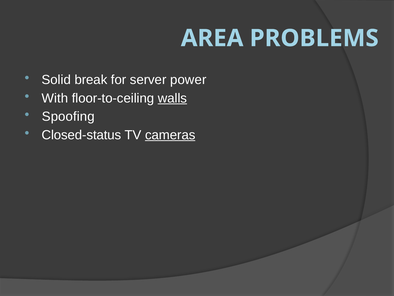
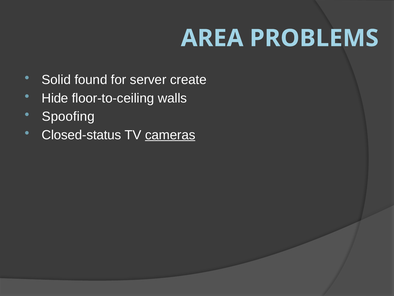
break: break -> found
power: power -> create
With: With -> Hide
walls underline: present -> none
